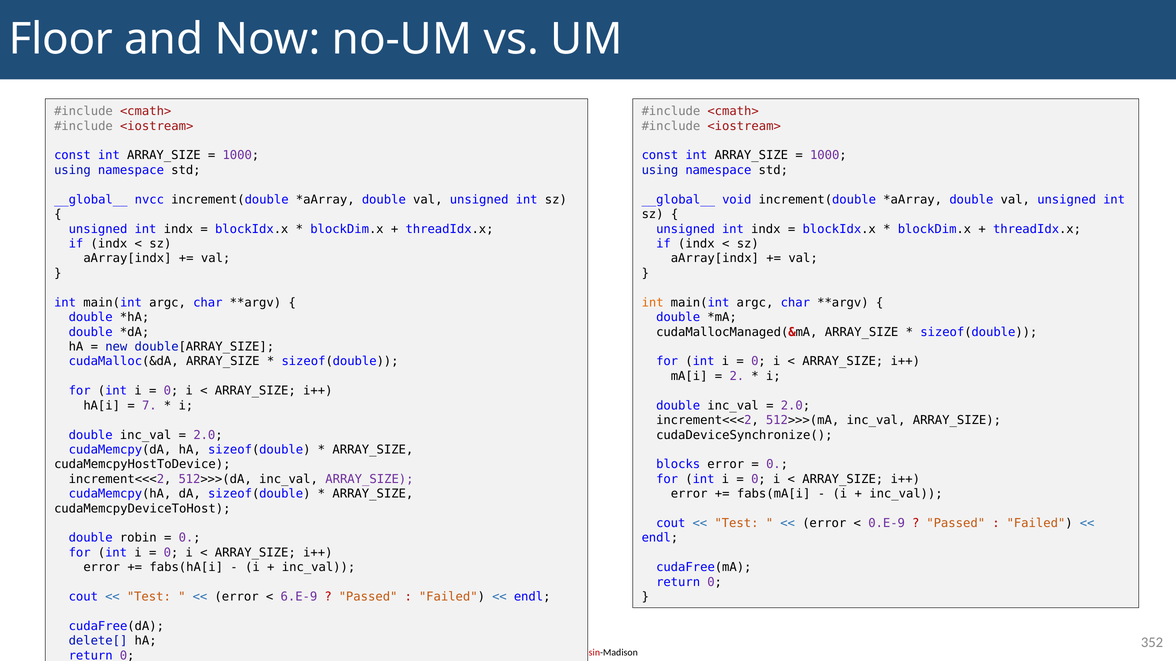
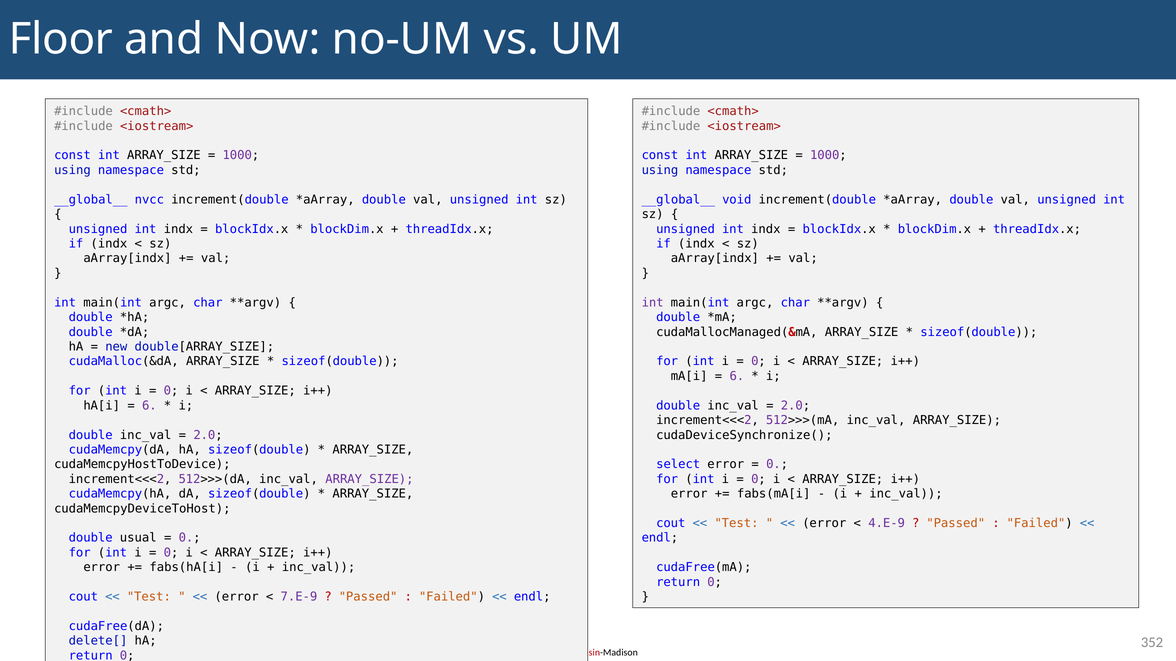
int at (653, 303) colour: orange -> purple
2 at (737, 376): 2 -> 6
7 at (149, 406): 7 -> 6
blocks: blocks -> select
0.E-9: 0.E-9 -> 4.E-9
robin: robin -> usual
6.E-9: 6.E-9 -> 7.E-9
